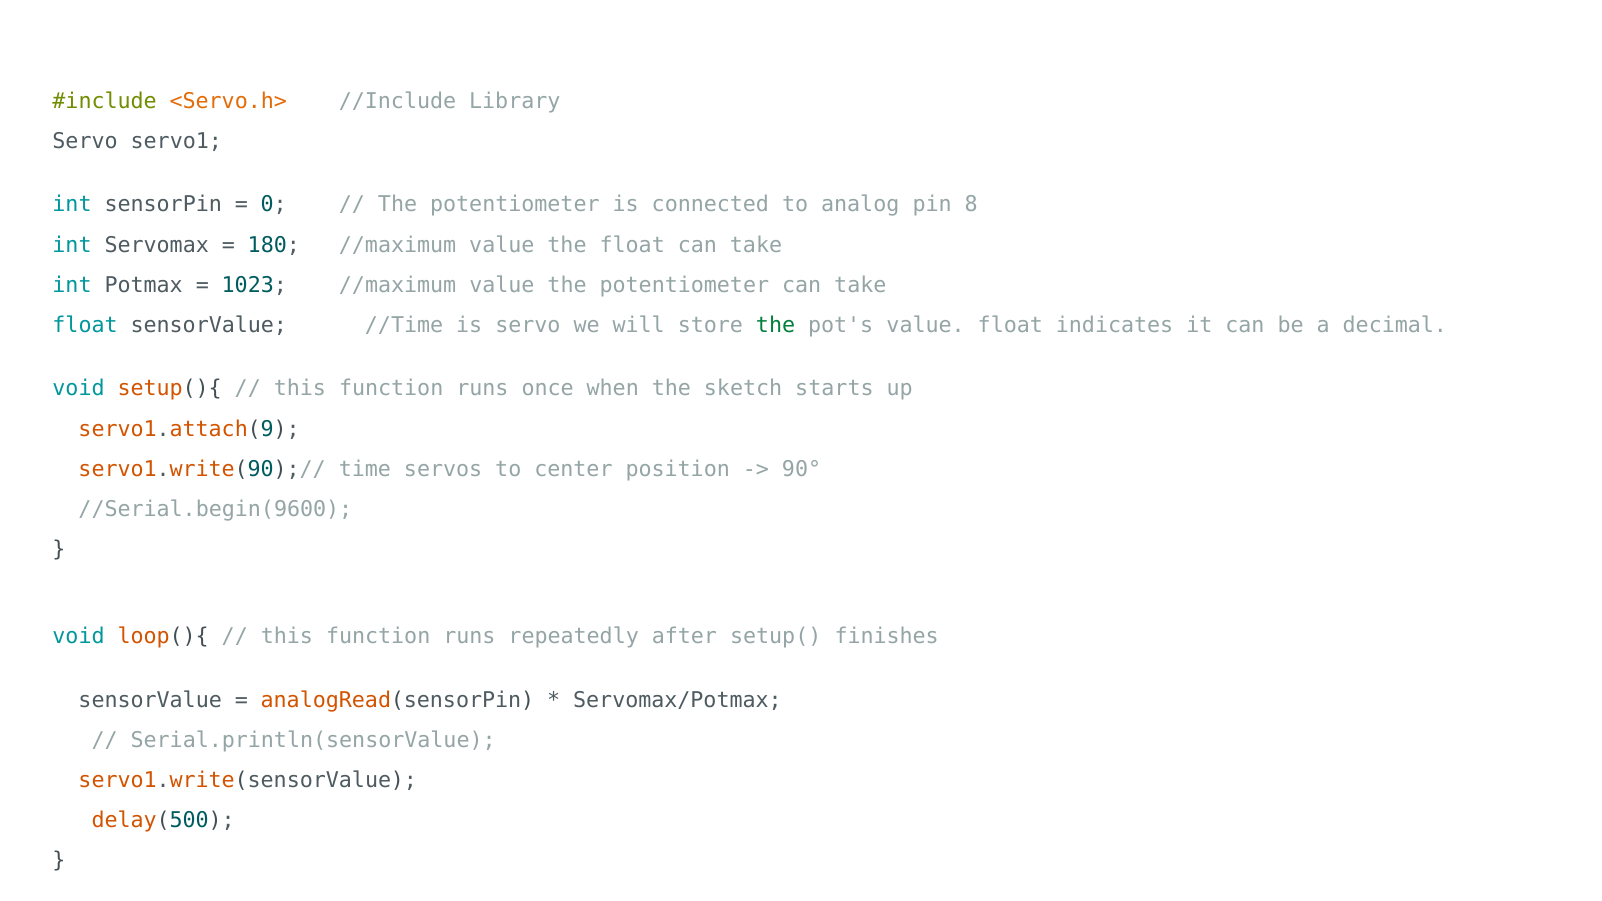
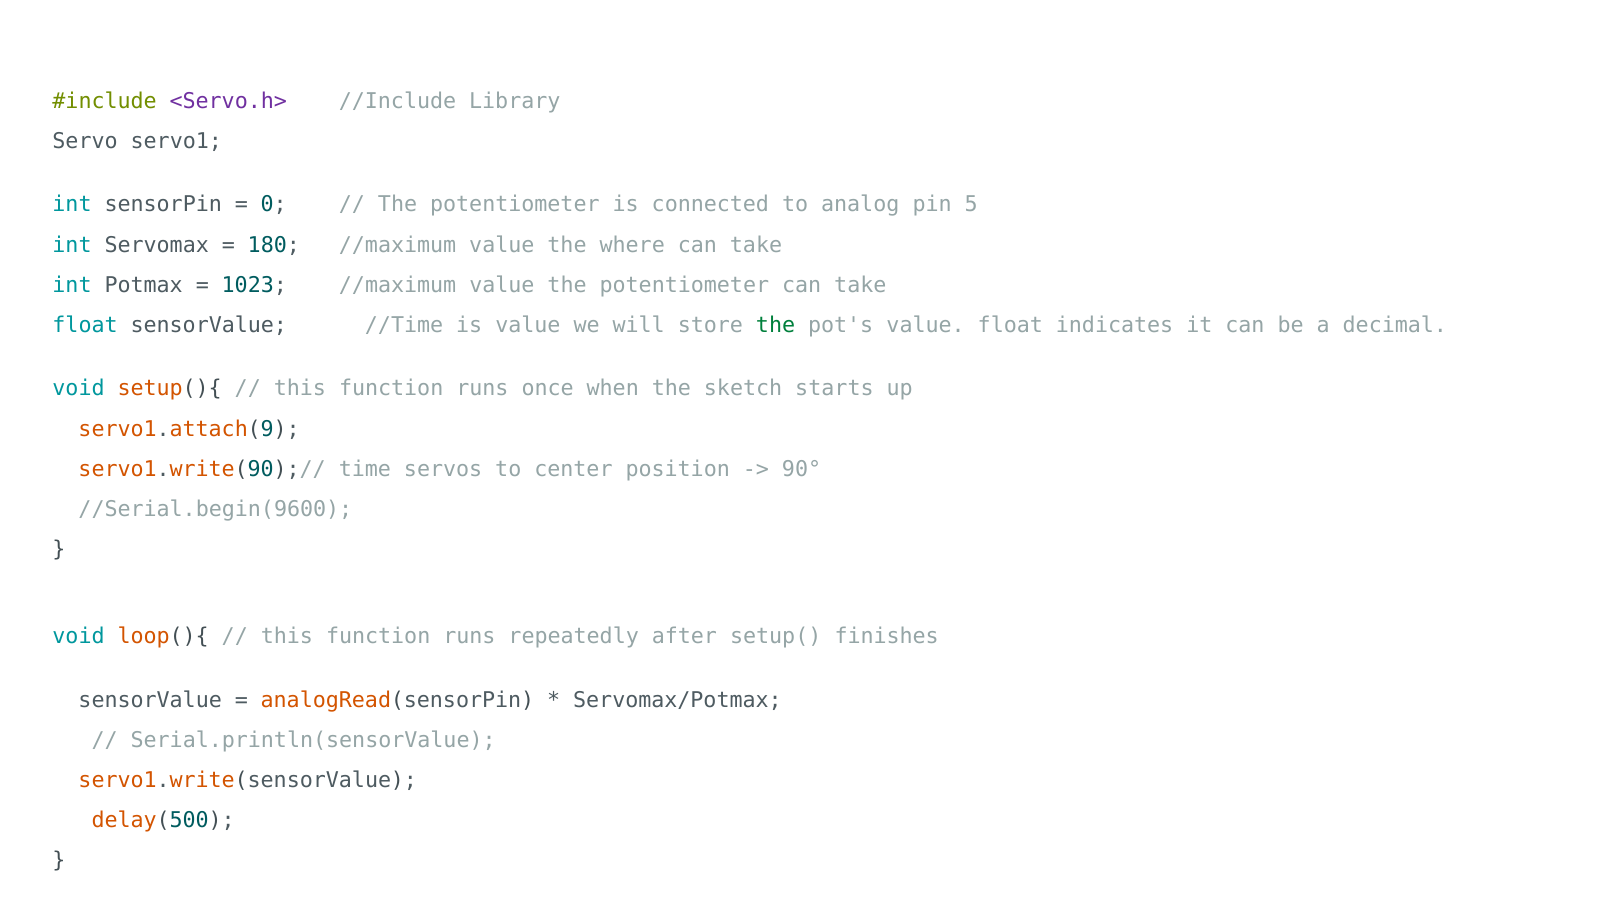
<Servo.h> colour: orange -> purple
8: 8 -> 5
the float: float -> where
is servo: servo -> value
